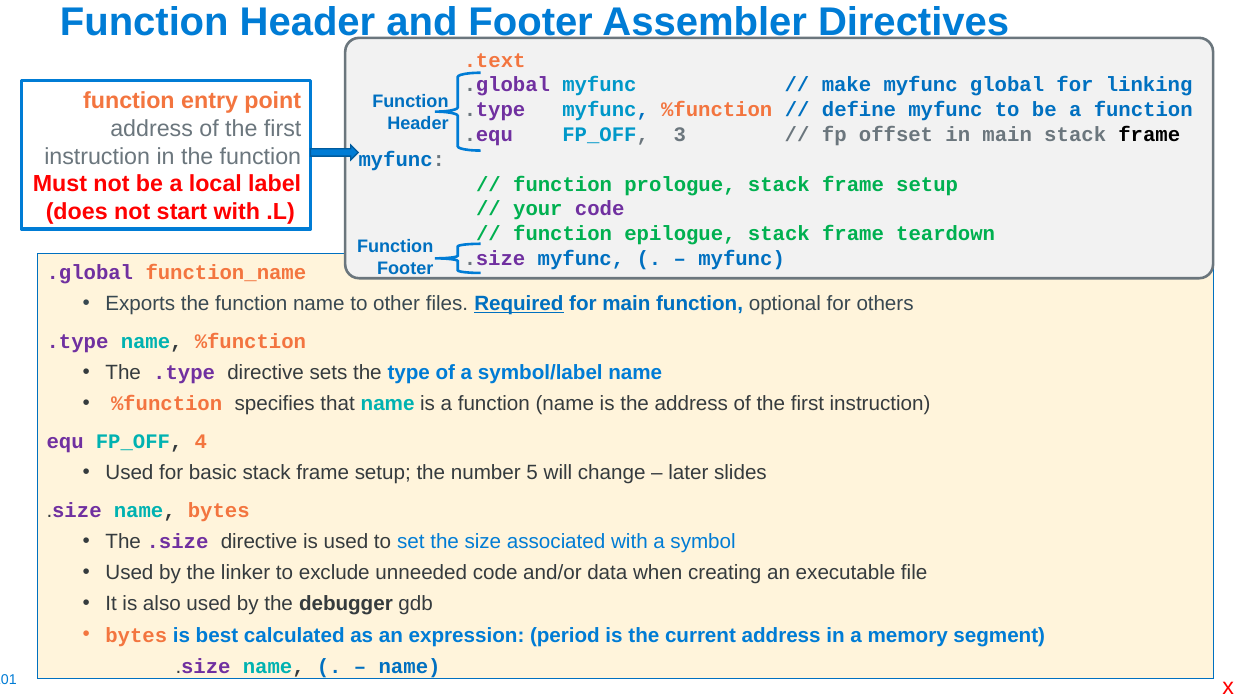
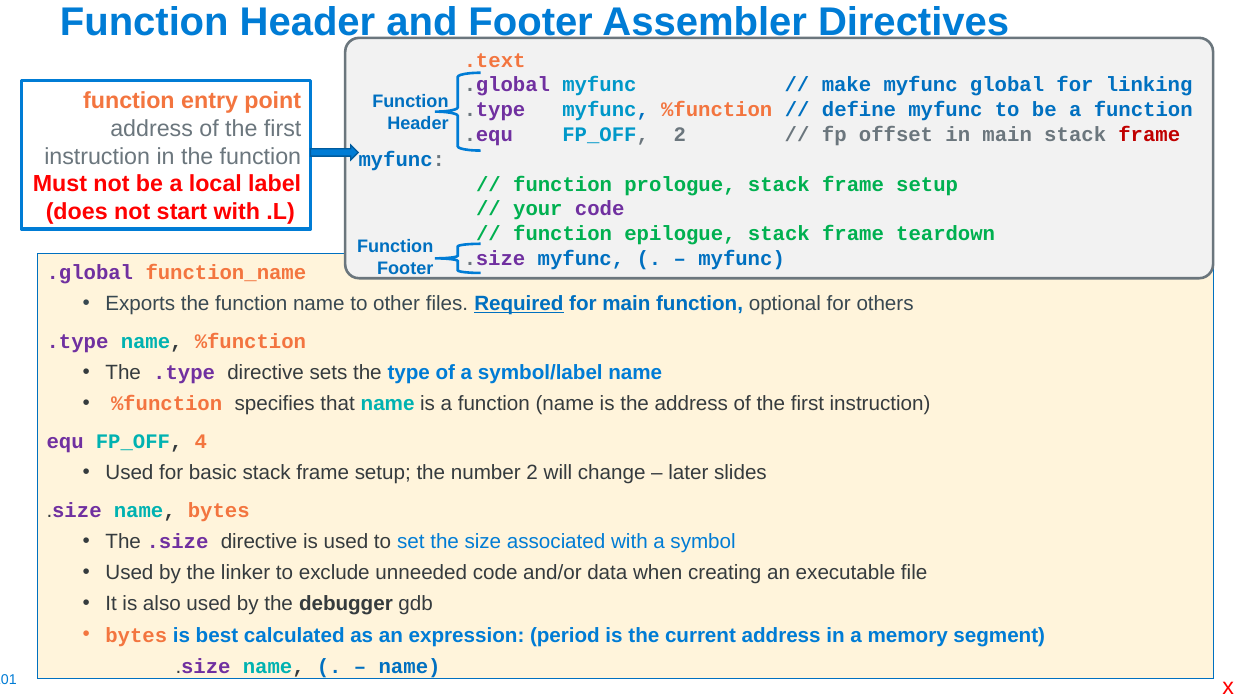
FP_OFF 3: 3 -> 2
frame at (1149, 135) colour: black -> red
number 5: 5 -> 2
